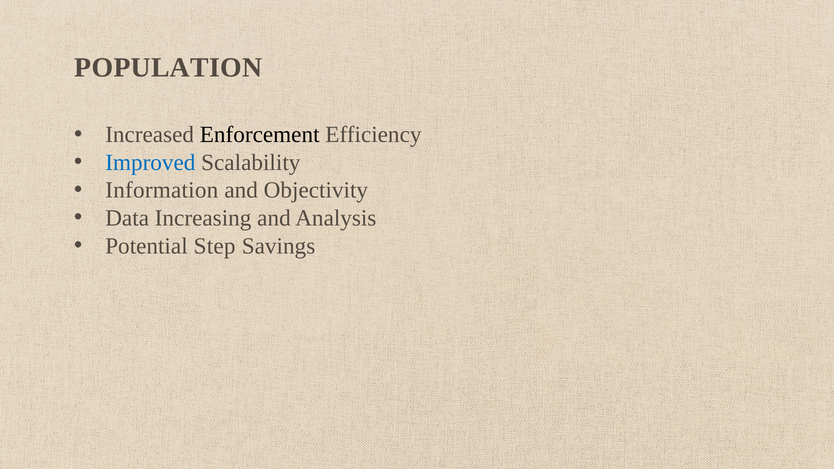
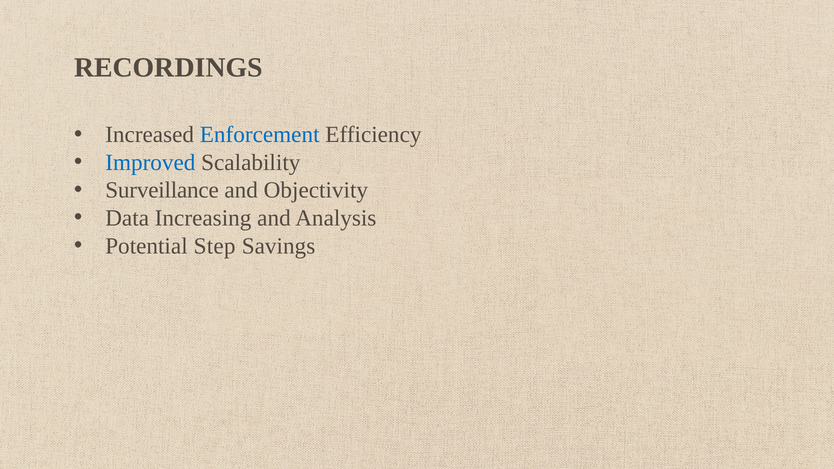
POPULATION: POPULATION -> RECORDINGS
Enforcement colour: black -> blue
Information: Information -> Surveillance
